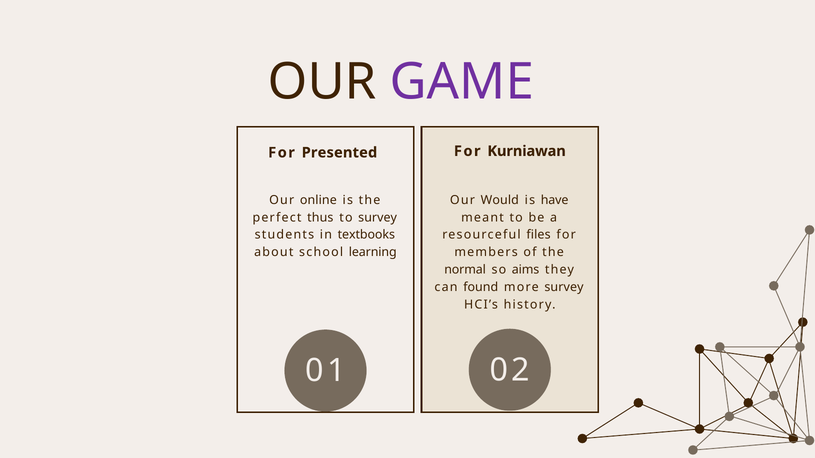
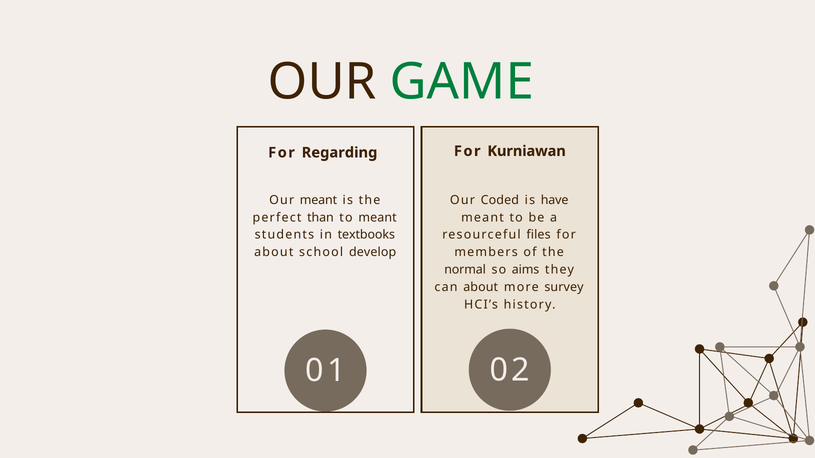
GAME colour: purple -> green
Presented: Presented -> Regarding
Our online: online -> meant
Would: Would -> Coded
thus: thus -> than
to survey: survey -> meant
learning: learning -> develop
can found: found -> about
